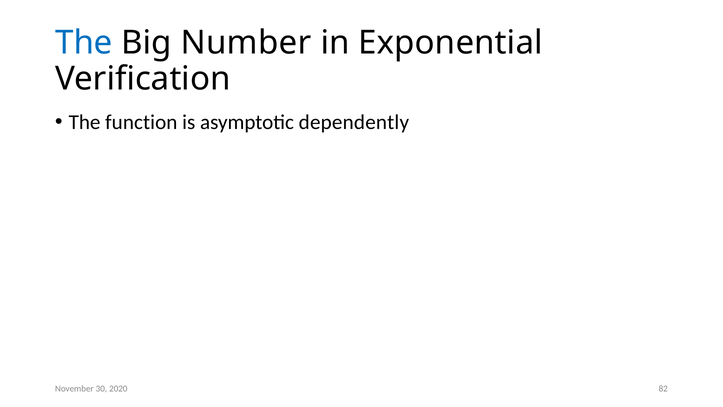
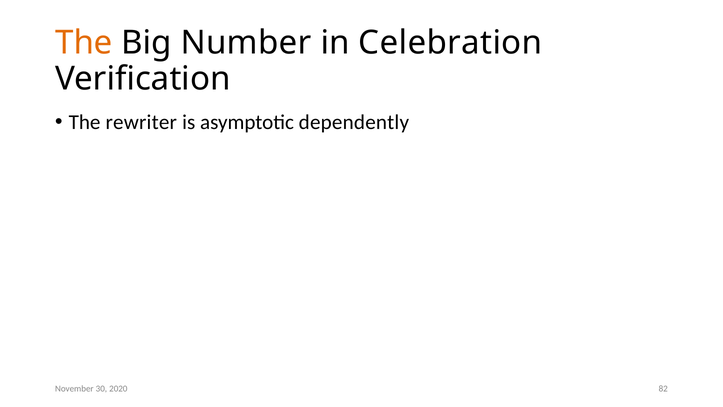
The at (84, 43) colour: blue -> orange
Exponential: Exponential -> Celebration
function: function -> rewriter
